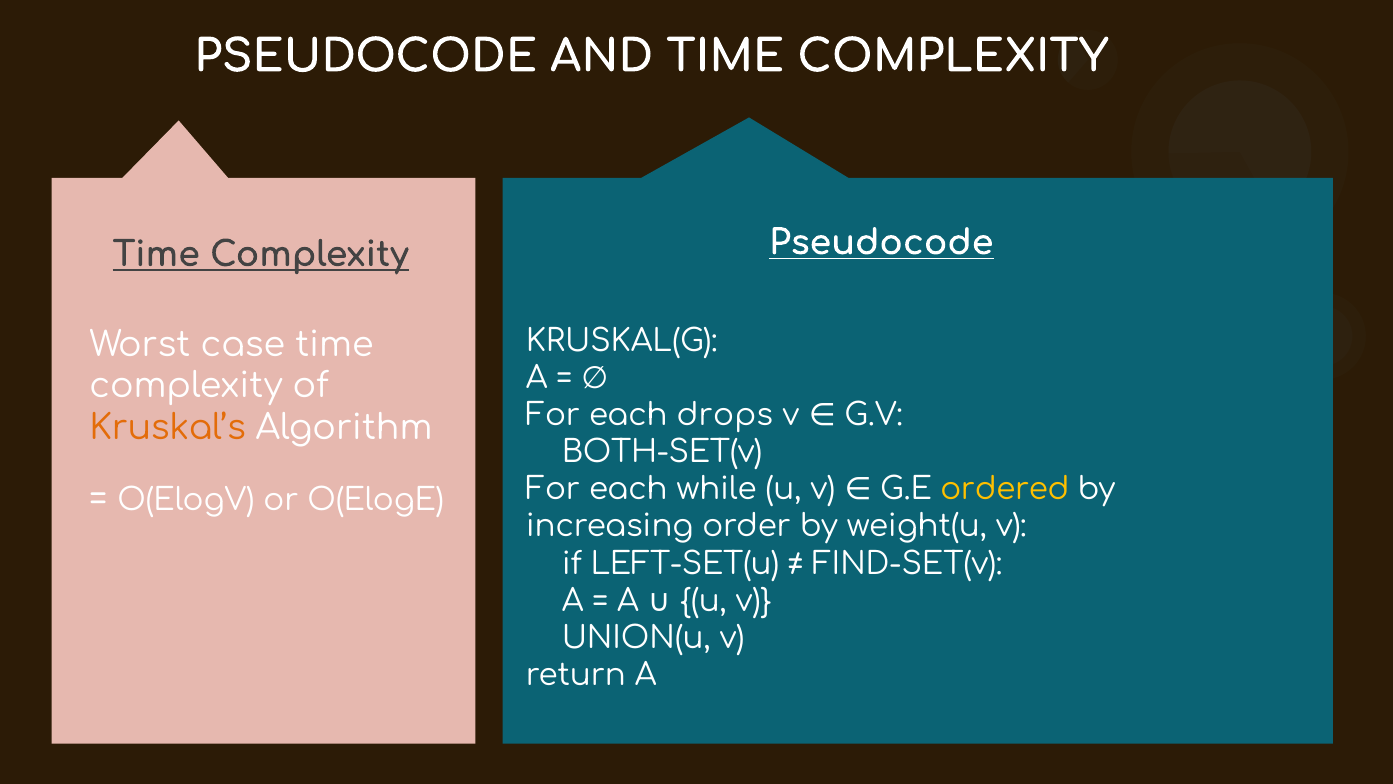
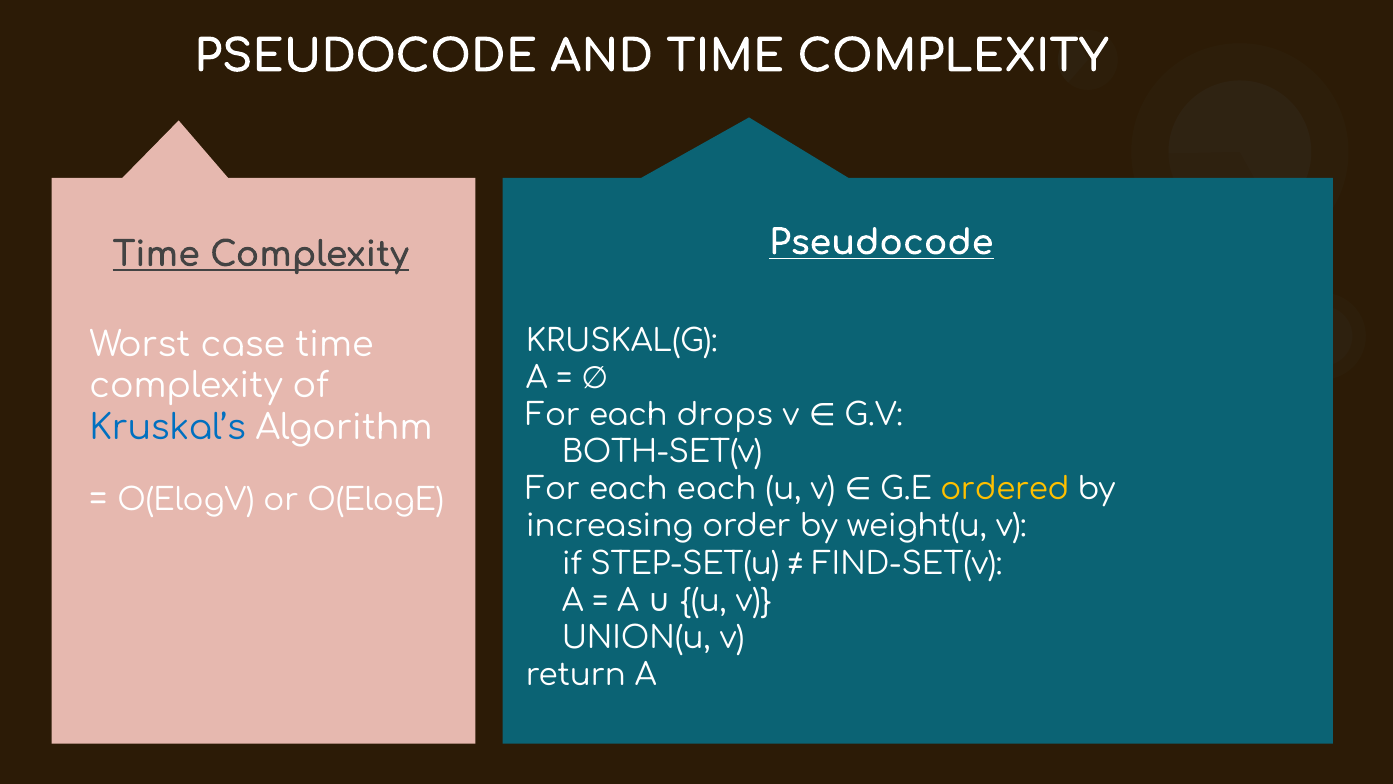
Kruskal’s colour: orange -> blue
each while: while -> each
LEFT-SET(u: LEFT-SET(u -> STEP-SET(u
